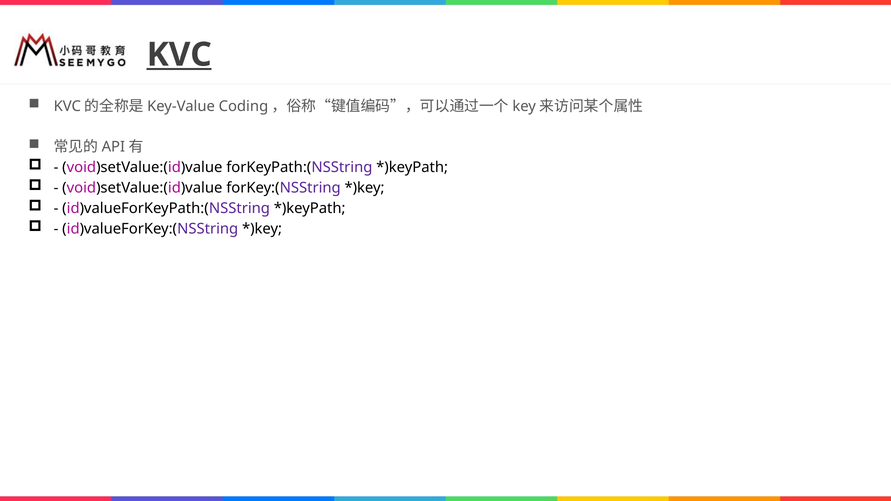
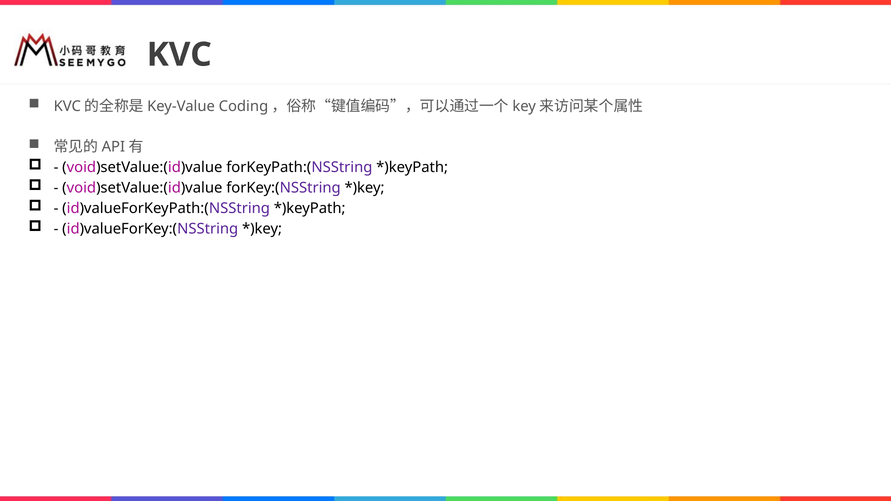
KVC underline: present -> none
